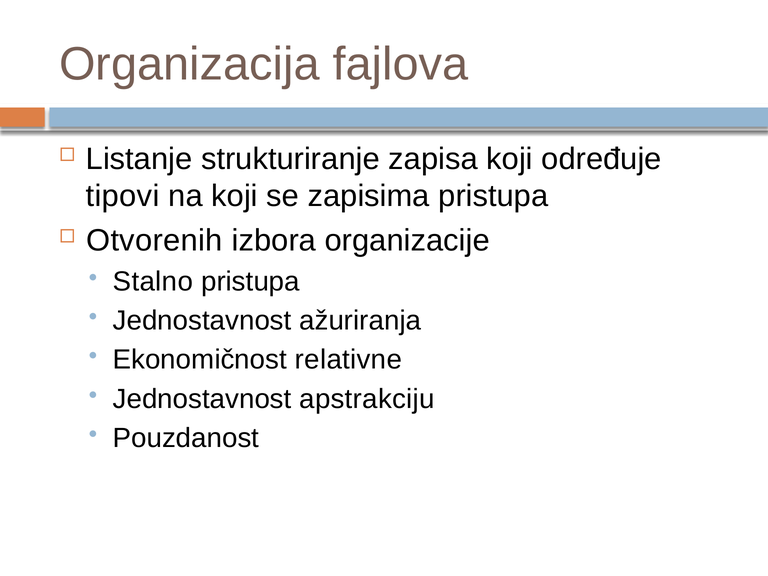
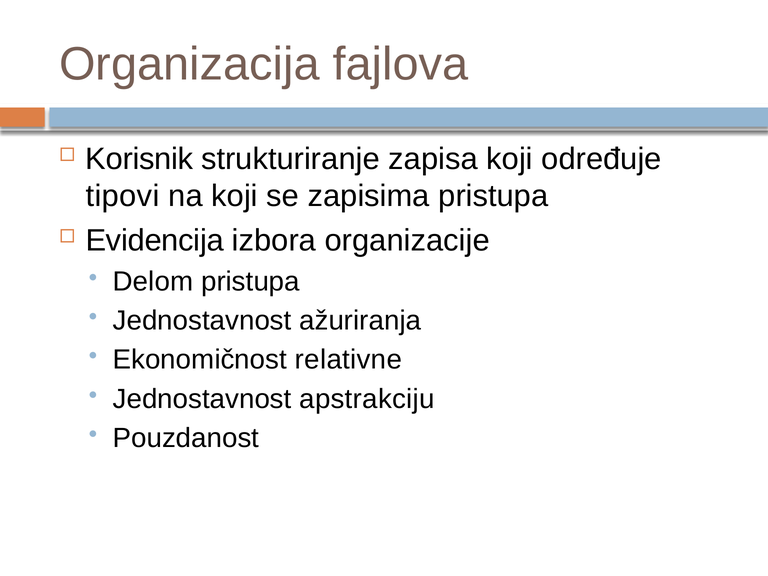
Listanje: Listanje -> Korisnik
Otvorenih: Otvorenih -> Evidencija
Stalno: Stalno -> Delom
